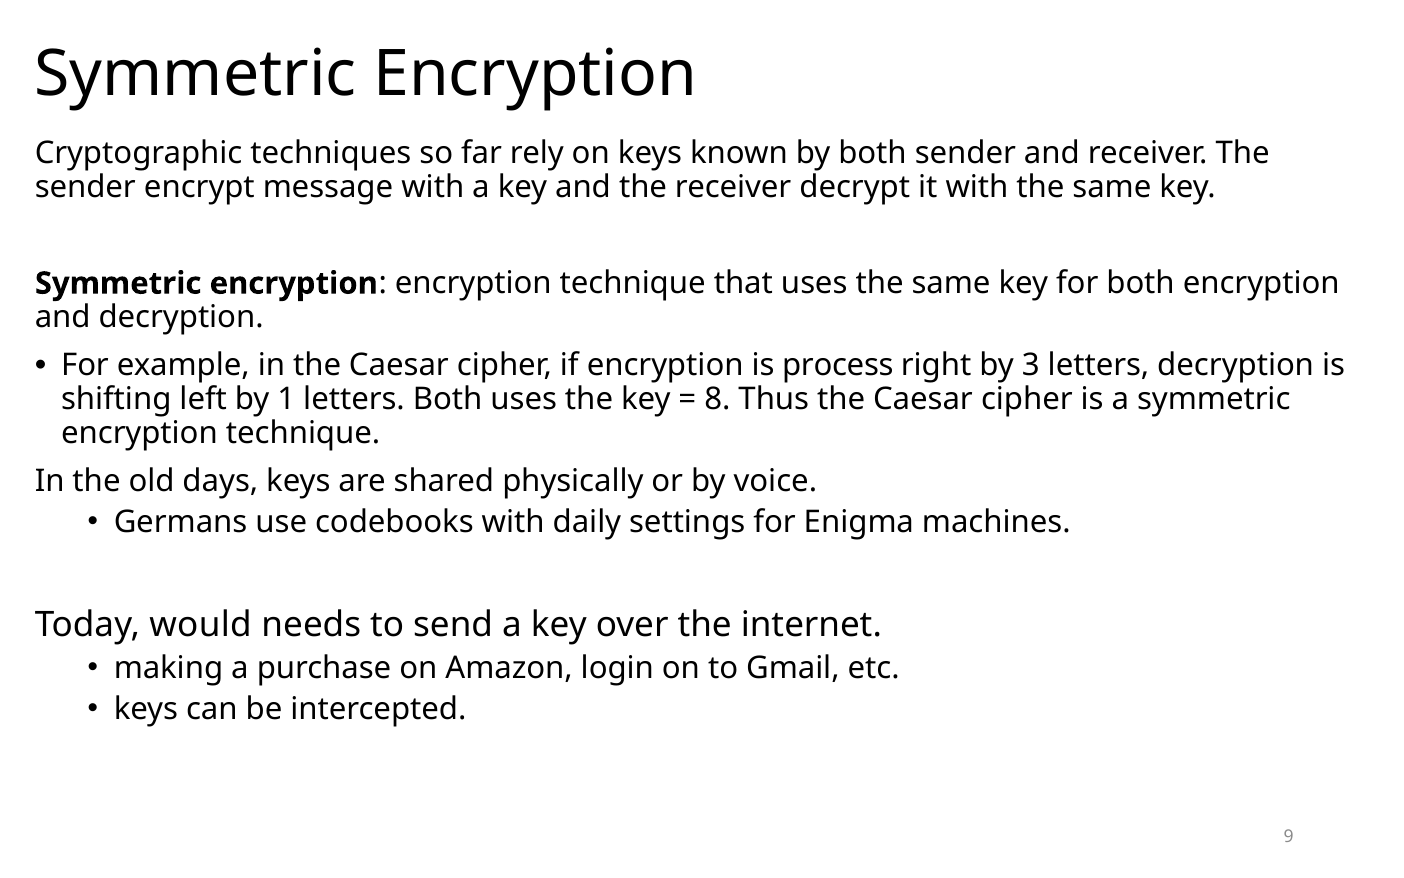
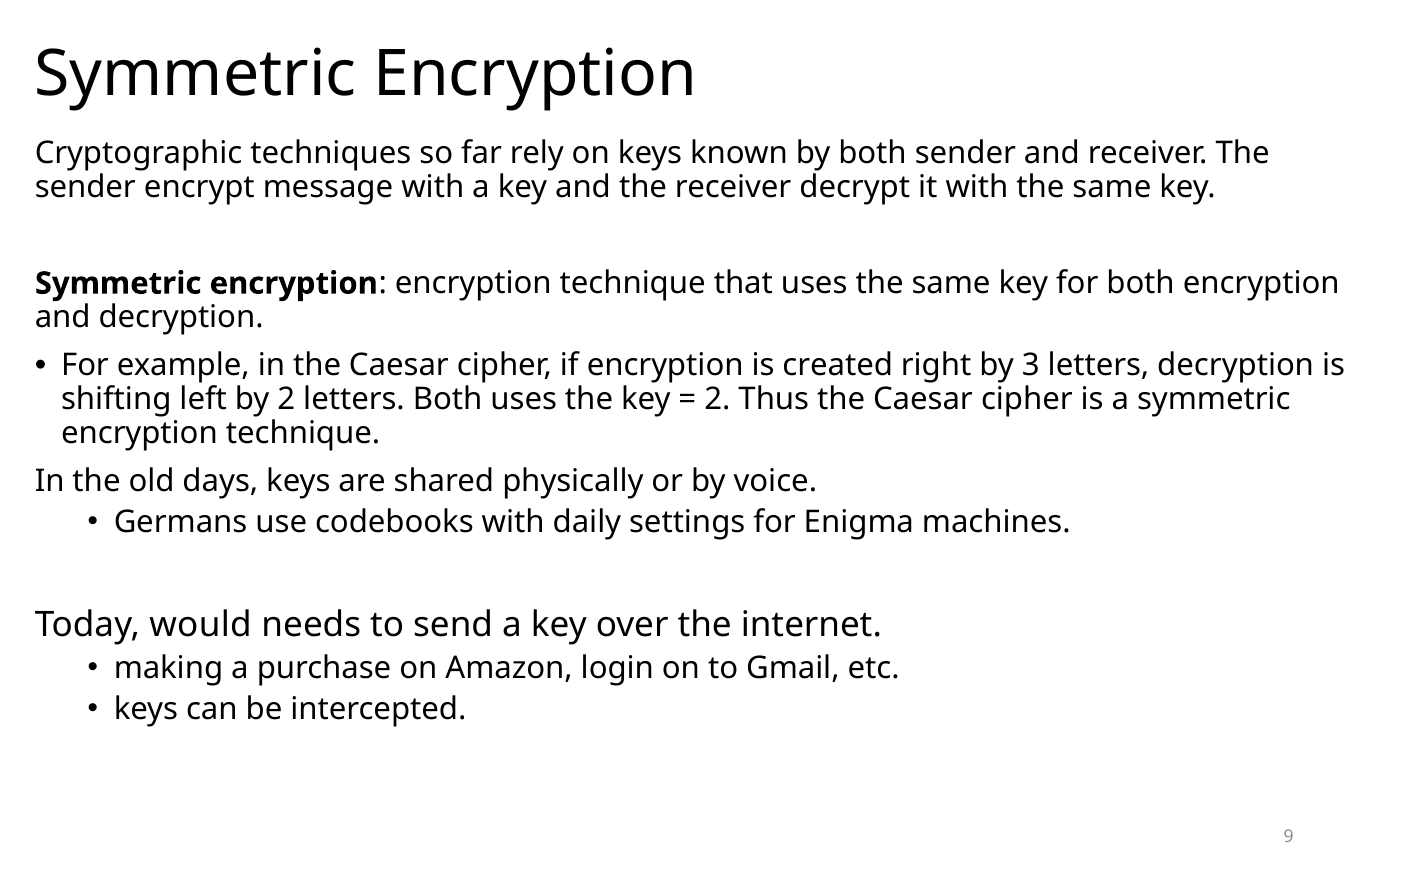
process: process -> created
by 1: 1 -> 2
8 at (717, 399): 8 -> 2
